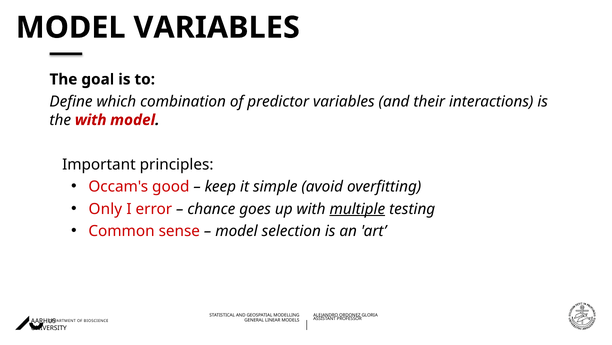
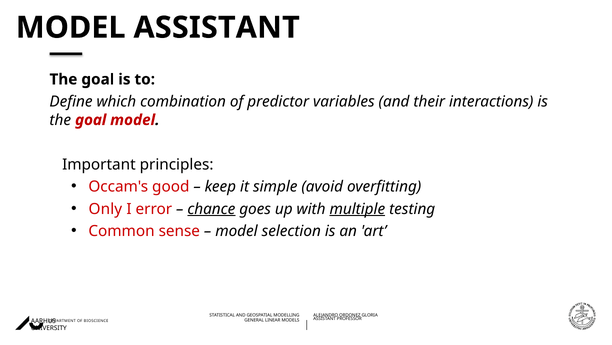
MODEL VARIABLES: VARIABLES -> ASSISTANT
with at (91, 120): with -> goal
chance underline: none -> present
